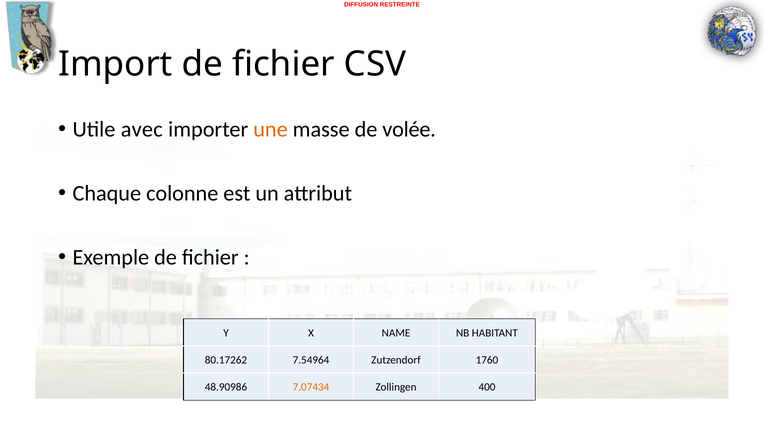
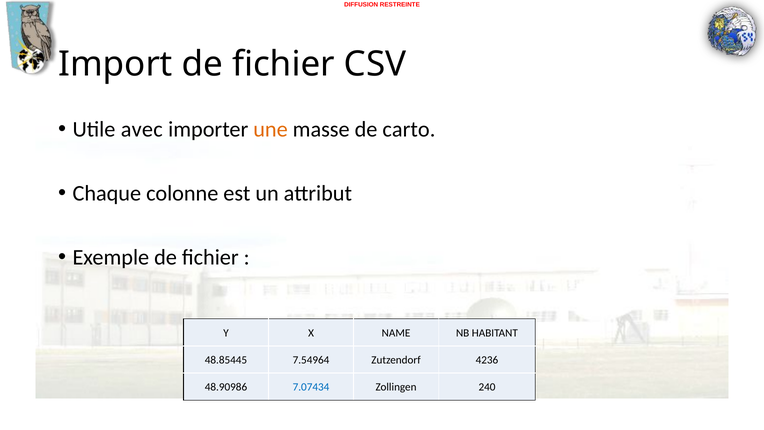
volée: volée -> carto
80.17262: 80.17262 -> 48.85445
1760: 1760 -> 4236
7.07434 colour: orange -> blue
400: 400 -> 240
